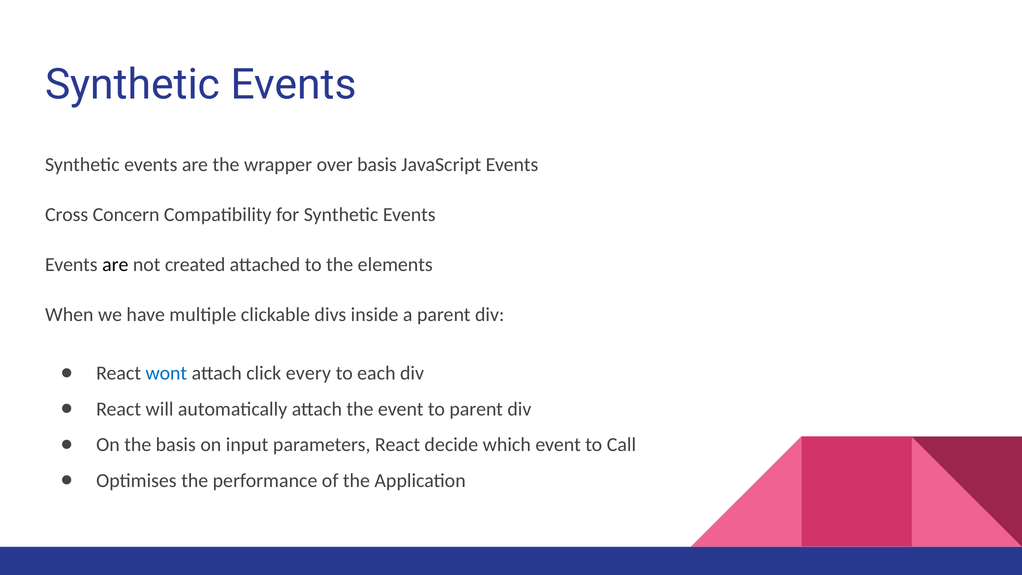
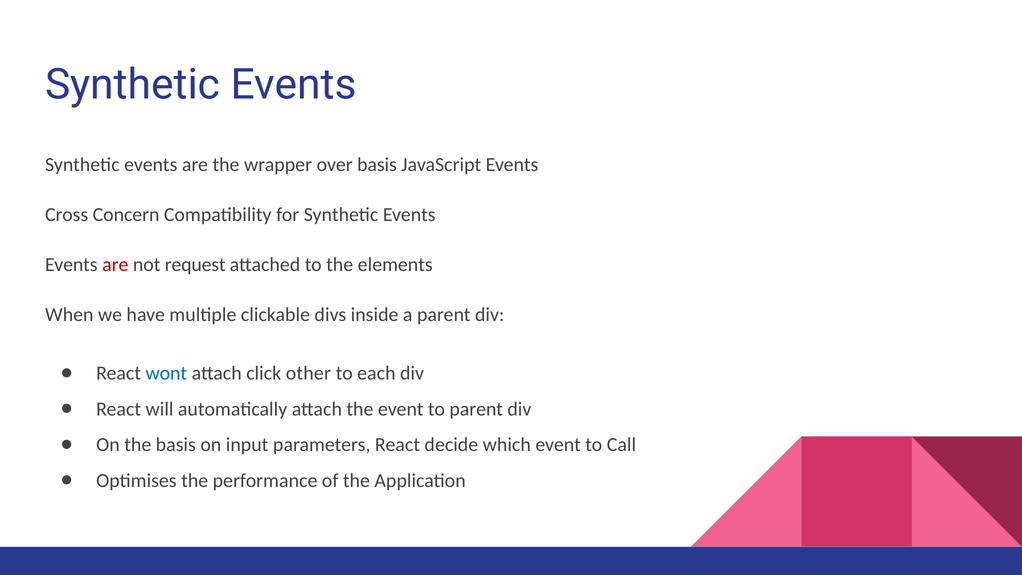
are at (115, 265) colour: black -> red
created: created -> request
every: every -> other
